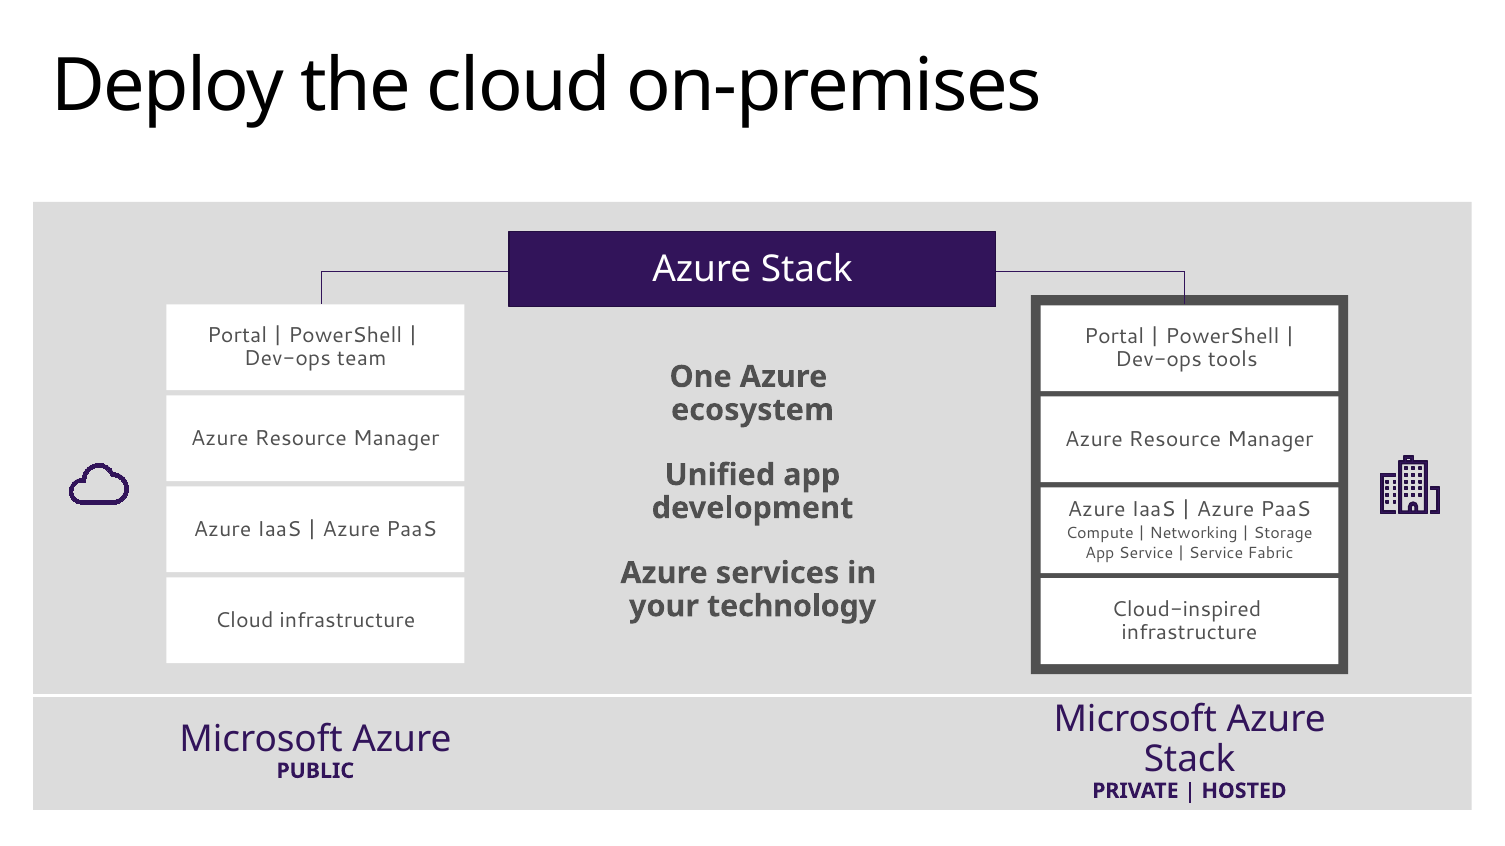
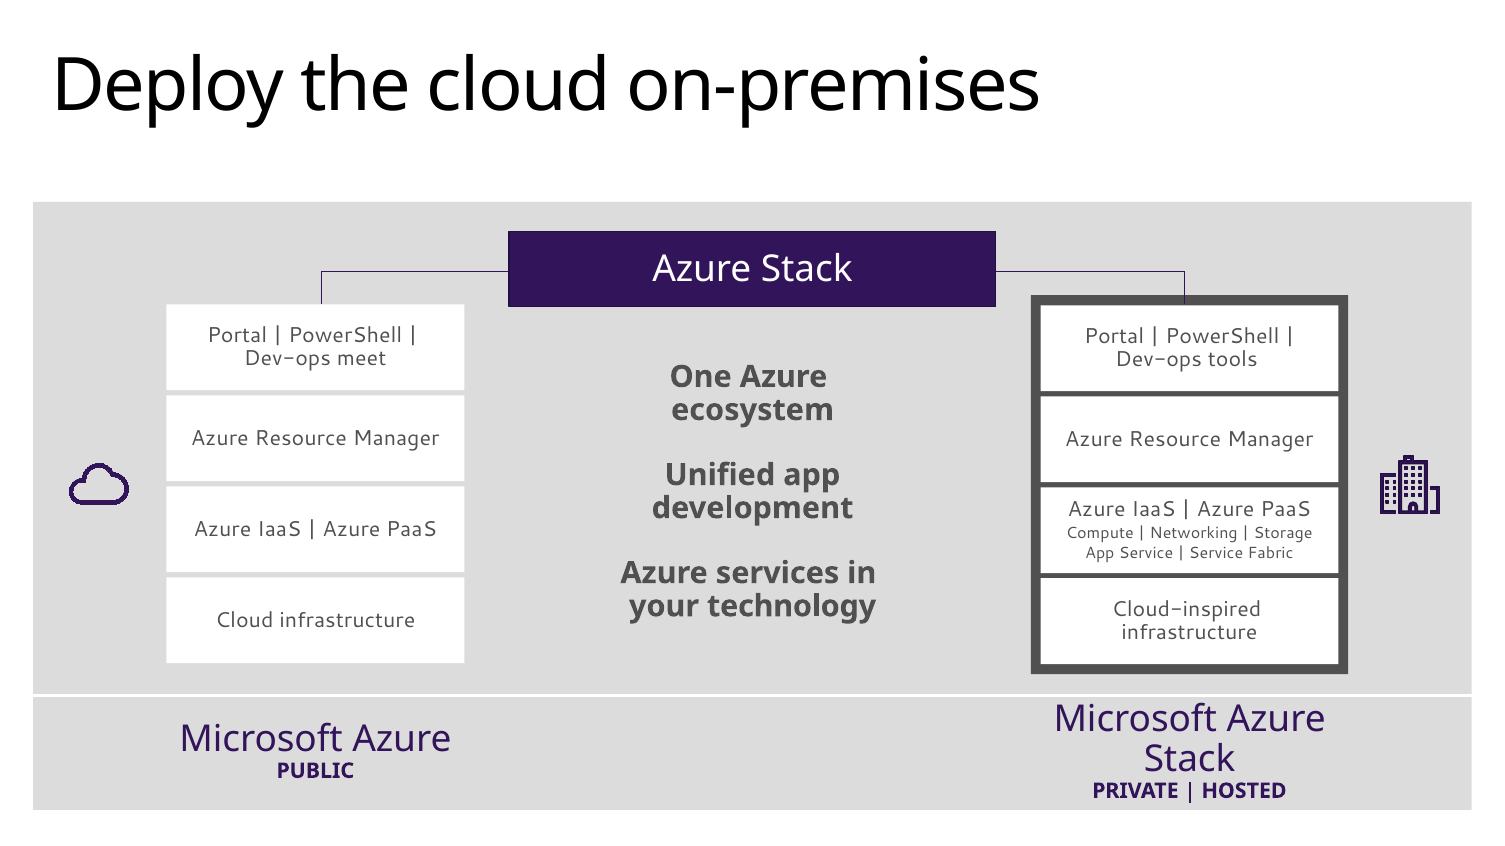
team: team -> meet
